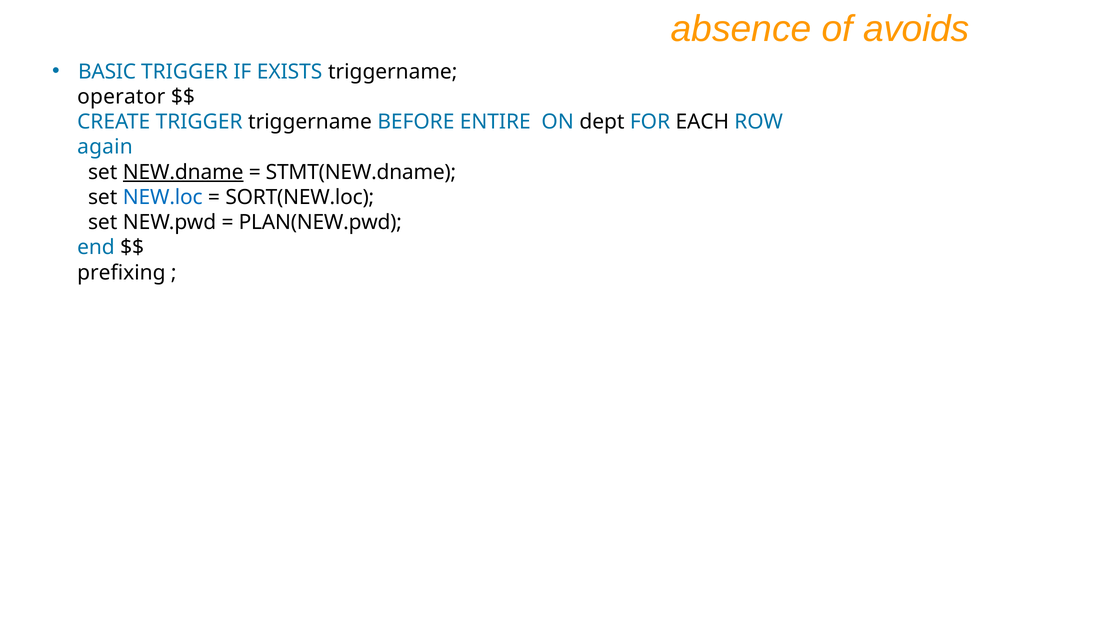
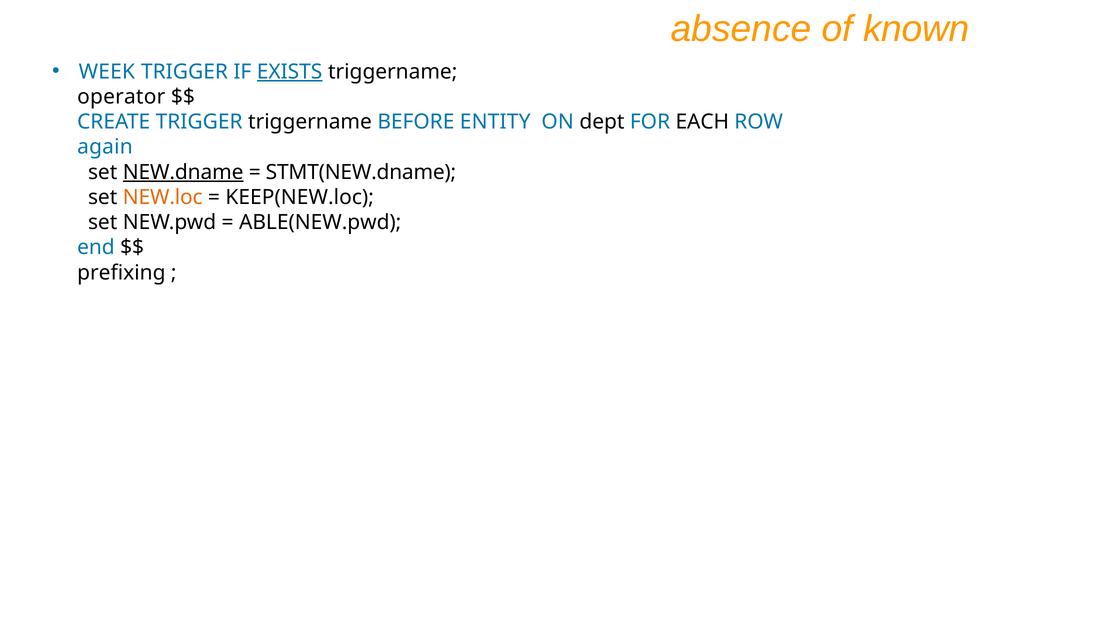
avoids: avoids -> known
BASIC: BASIC -> WEEK
EXISTS underline: none -> present
ENTIRE: ENTIRE -> ENTITY
NEW.loc colour: blue -> orange
SORT(NEW.loc: SORT(NEW.loc -> KEEP(NEW.loc
PLAN(NEW.pwd: PLAN(NEW.pwd -> ABLE(NEW.pwd
